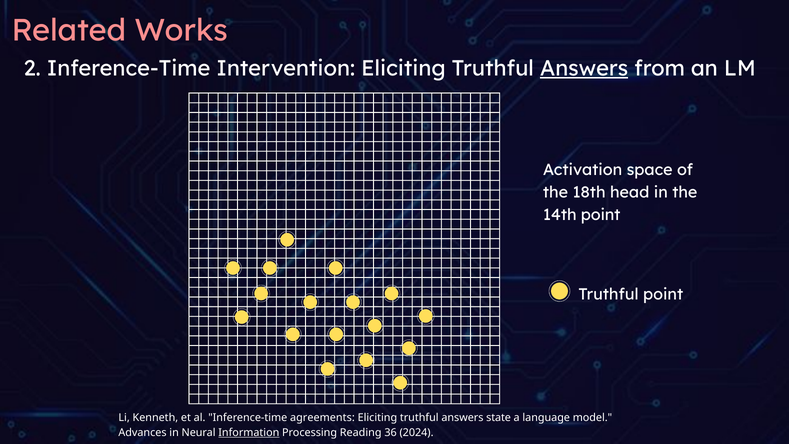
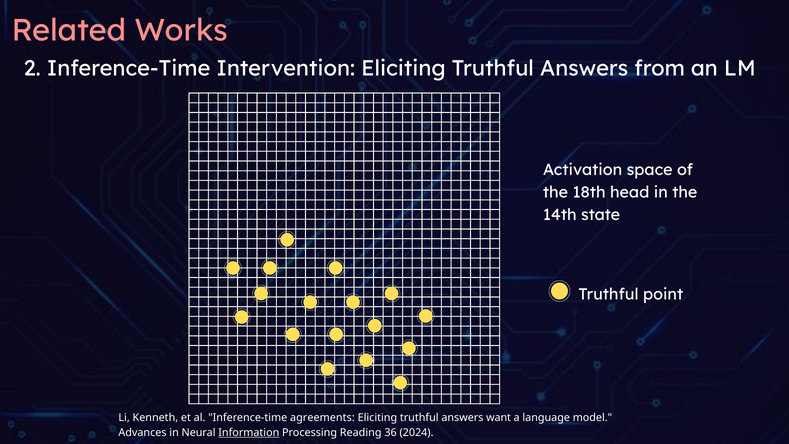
Answers at (584, 68) underline: present -> none
14th point: point -> state
state: state -> want
